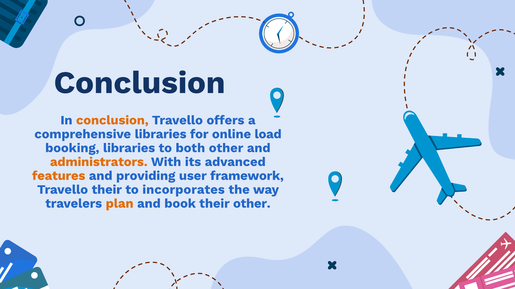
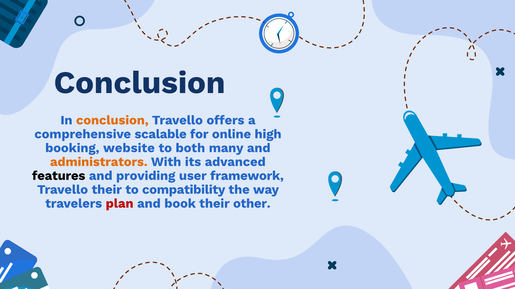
comprehensive libraries: libraries -> scalable
load: load -> high
booking libraries: libraries -> website
both other: other -> many
features colour: orange -> black
incorporates: incorporates -> compatibility
plan colour: orange -> red
